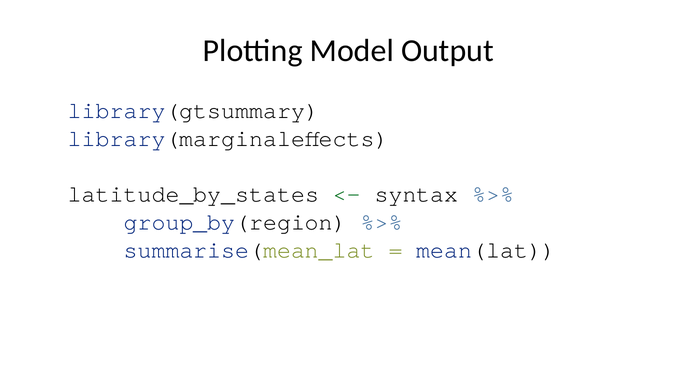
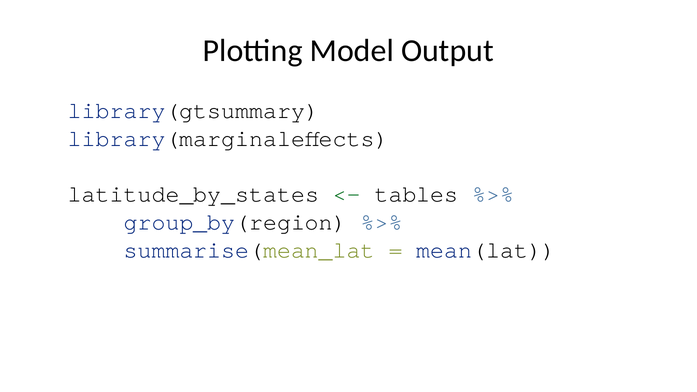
syntax: syntax -> tables
